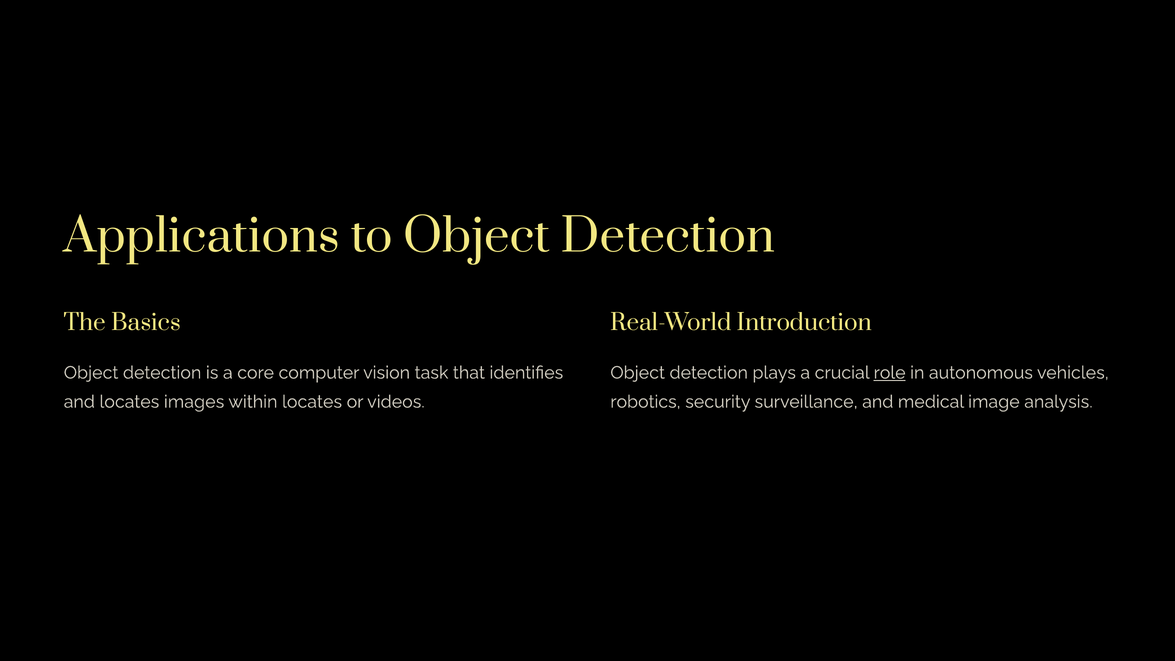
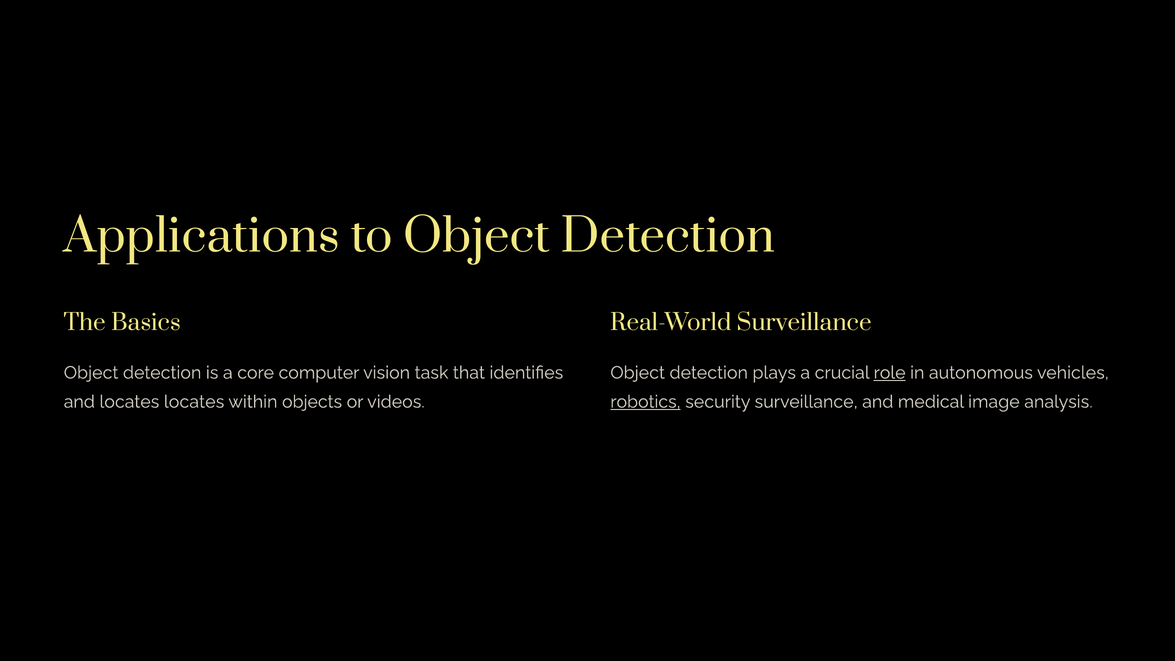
Real-World Introduction: Introduction -> Surveillance
locates images: images -> locates
within locates: locates -> objects
robotics underline: none -> present
